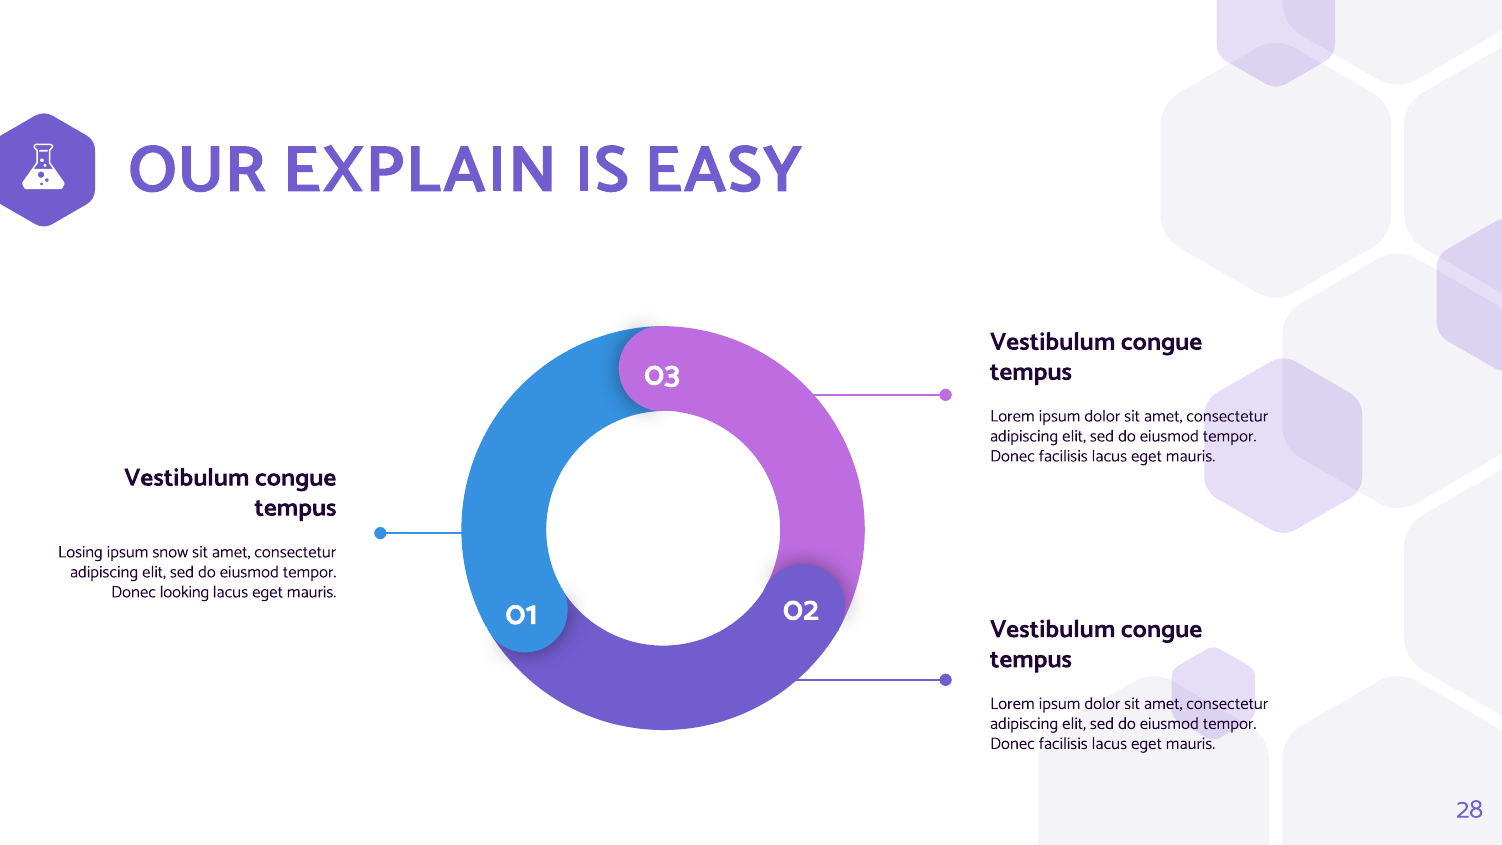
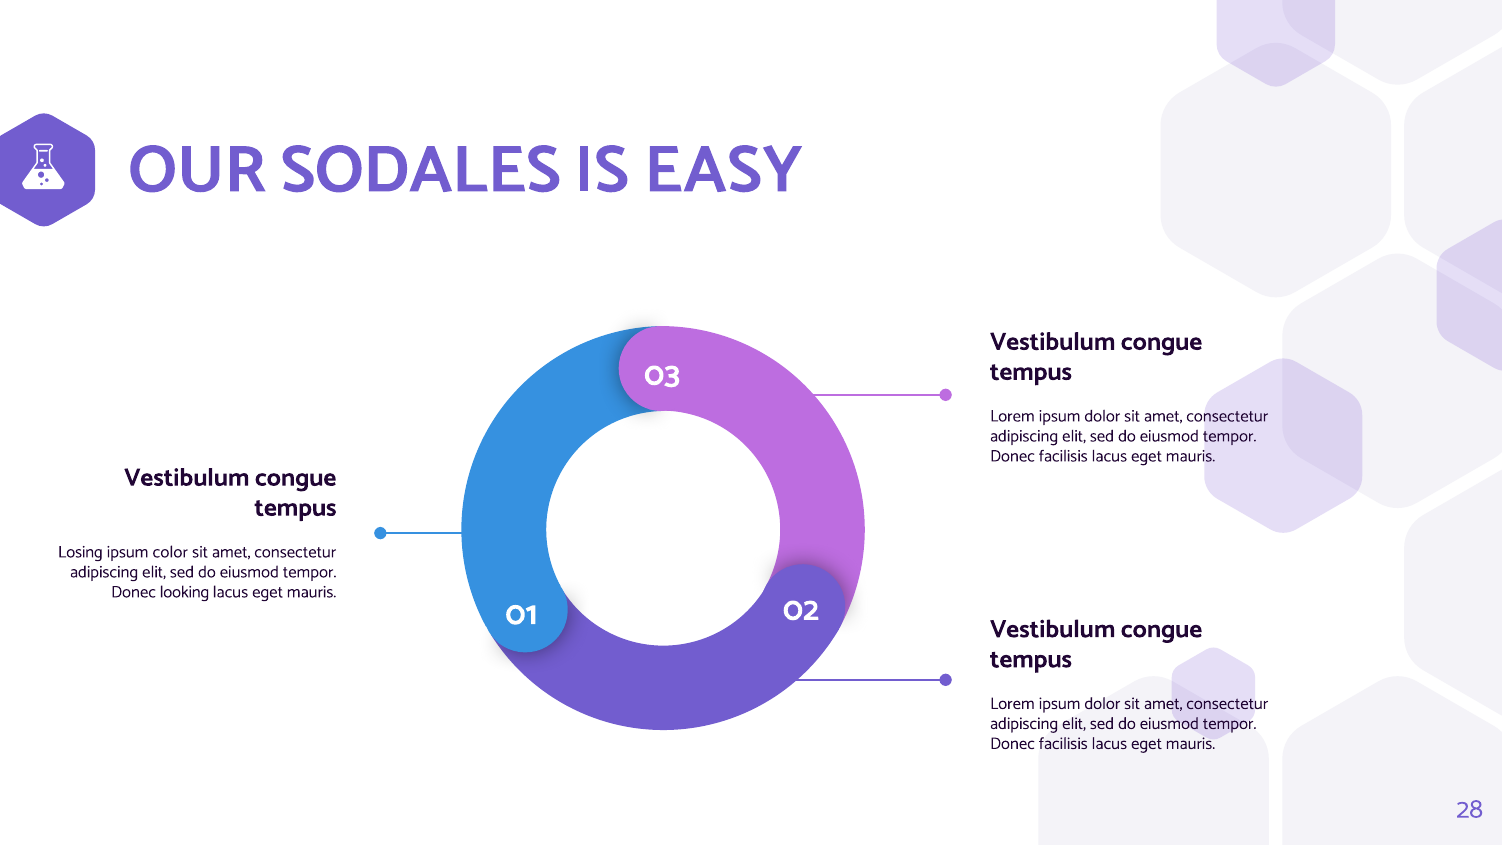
EXPLAIN: EXPLAIN -> SODALES
snow: snow -> color
